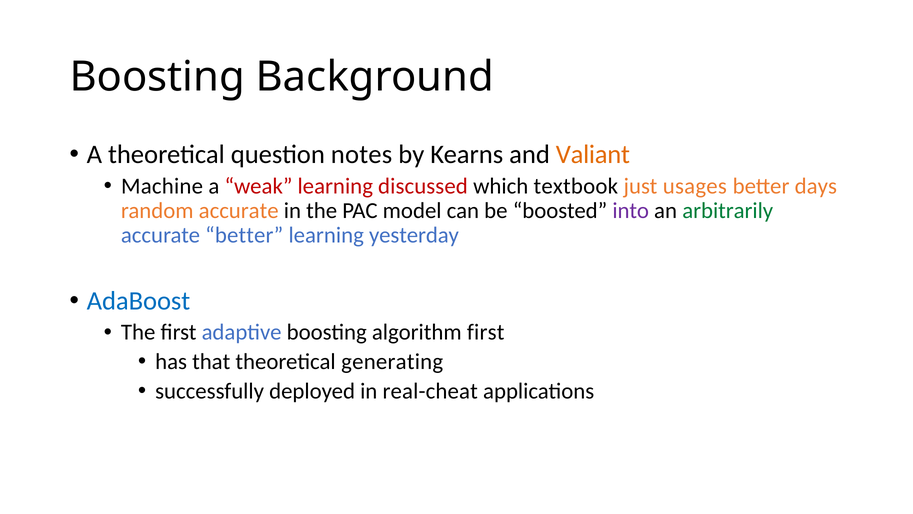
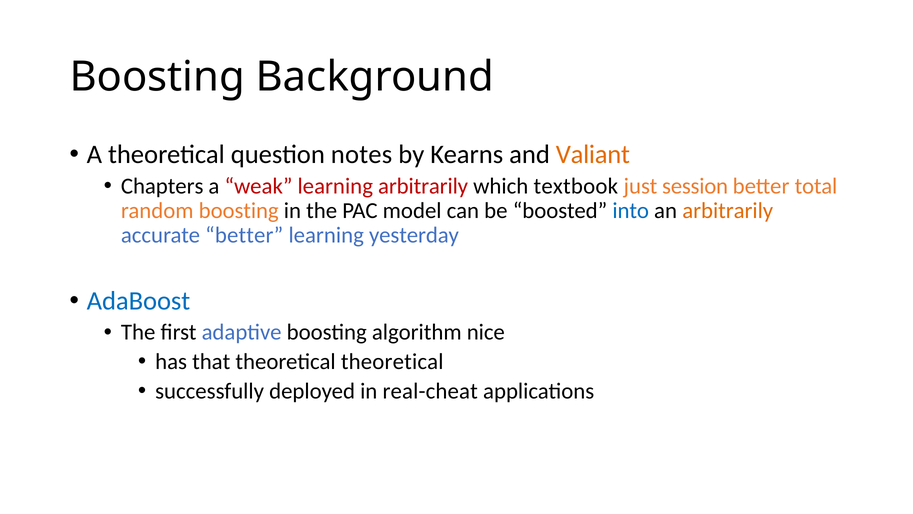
Machine: Machine -> Chapters
learning discussed: discussed -> arbitrarily
usages: usages -> session
days: days -> total
random accurate: accurate -> boosting
into colour: purple -> blue
arbitrarily at (728, 210) colour: green -> orange
algorithm first: first -> nice
theoretical generating: generating -> theoretical
